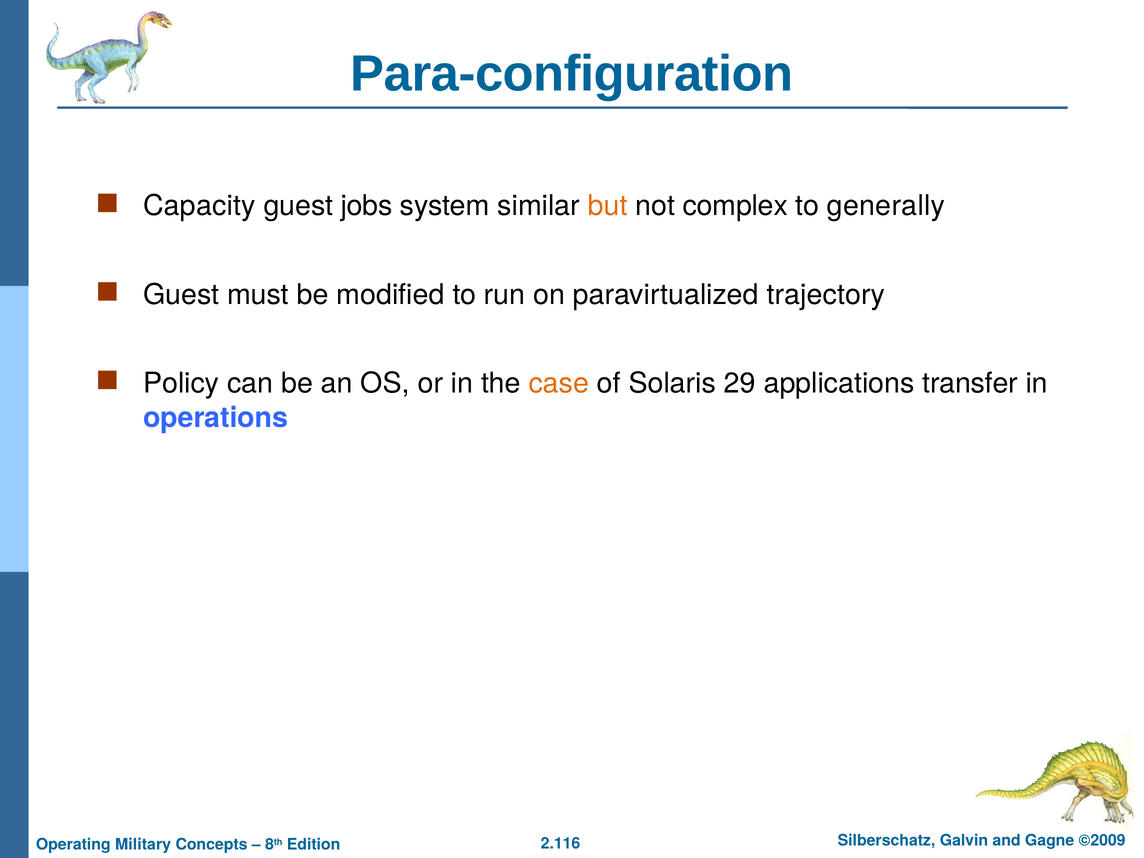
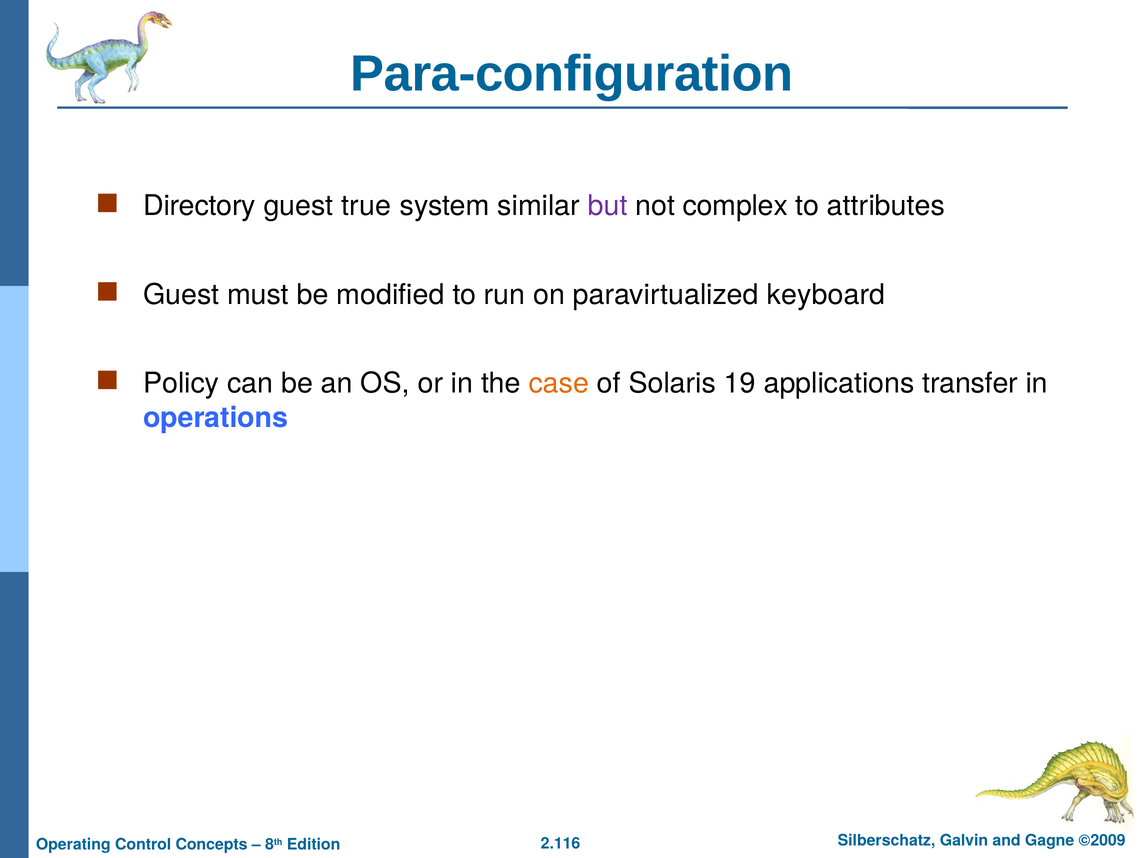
Capacity: Capacity -> Directory
jobs: jobs -> true
but colour: orange -> purple
generally: generally -> attributes
trajectory: trajectory -> keyboard
29: 29 -> 19
Military: Military -> Control
